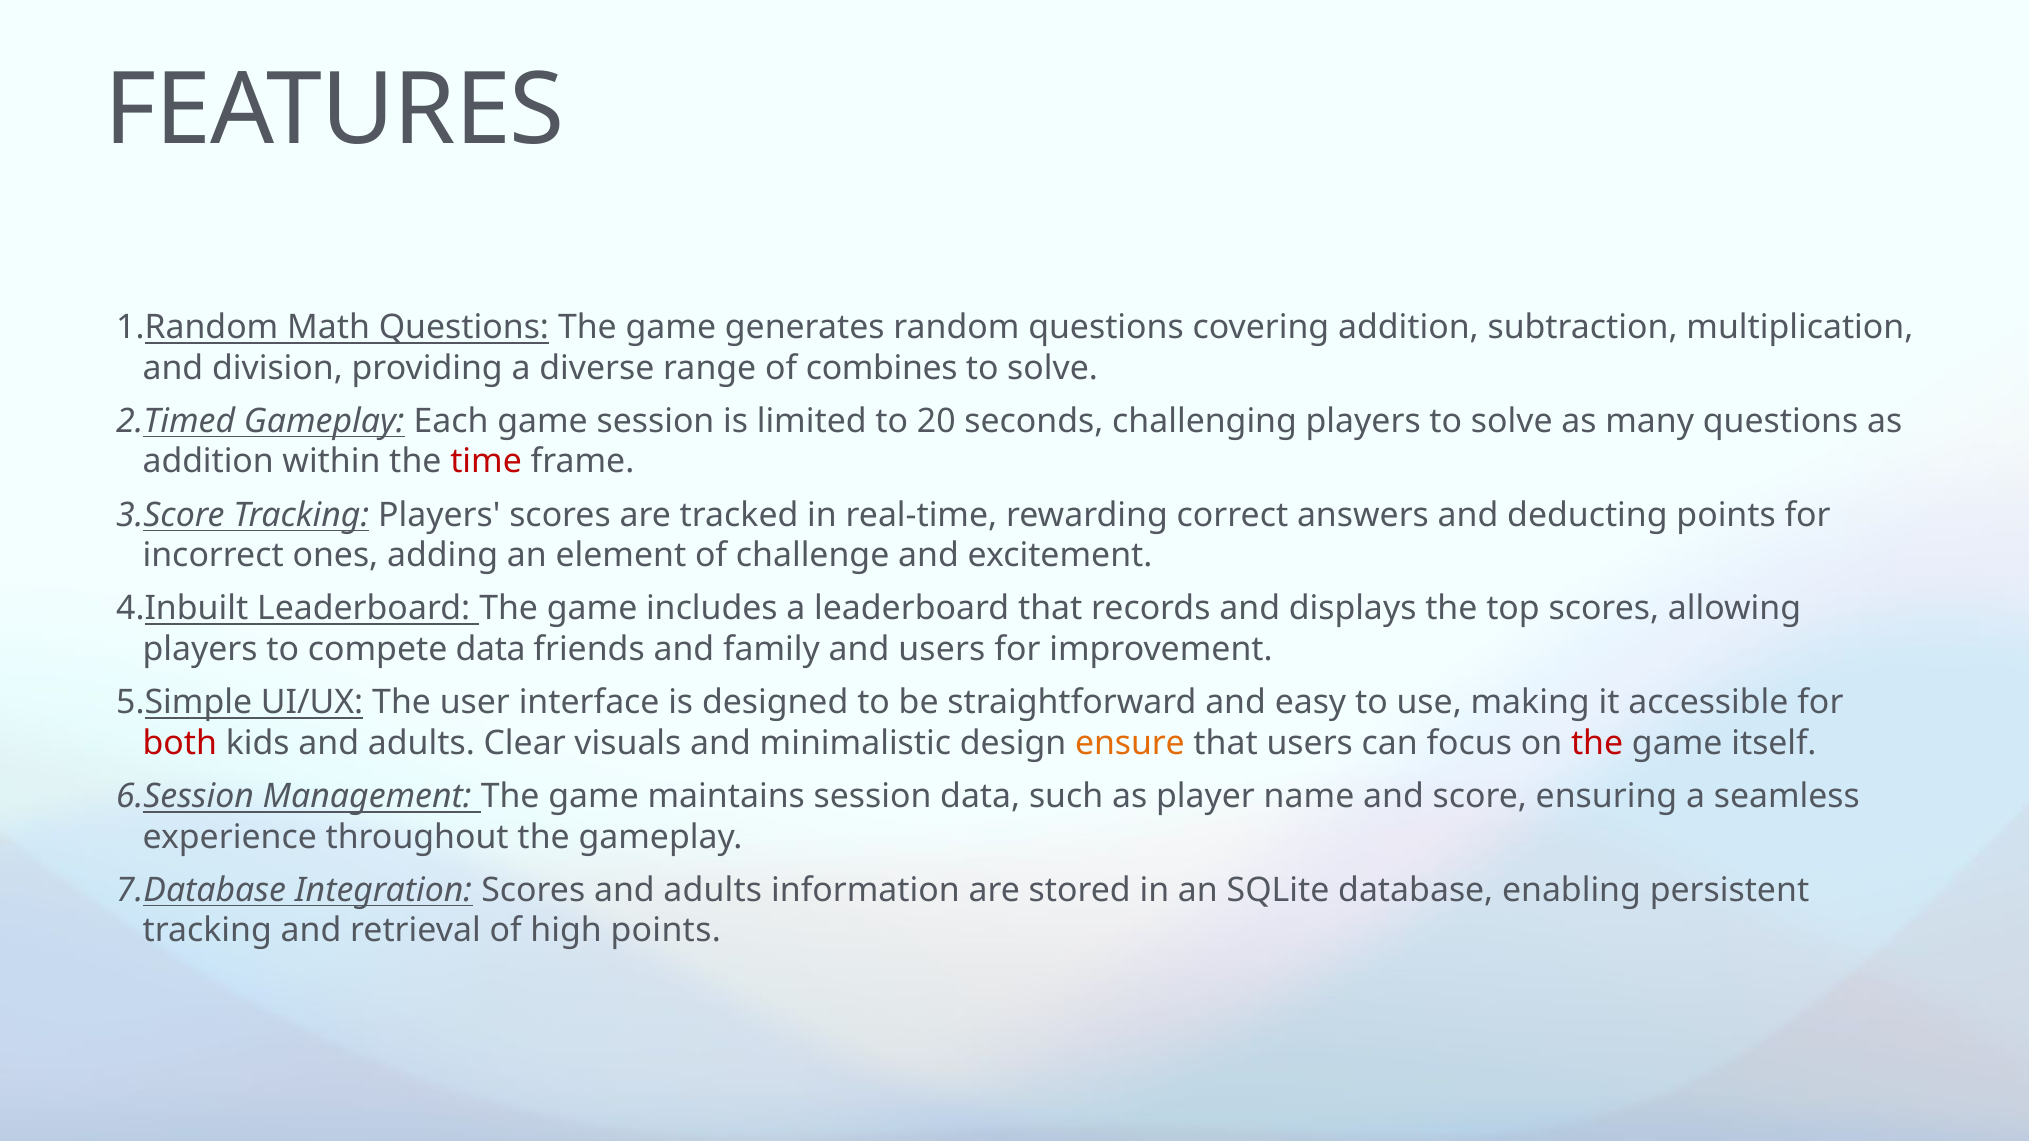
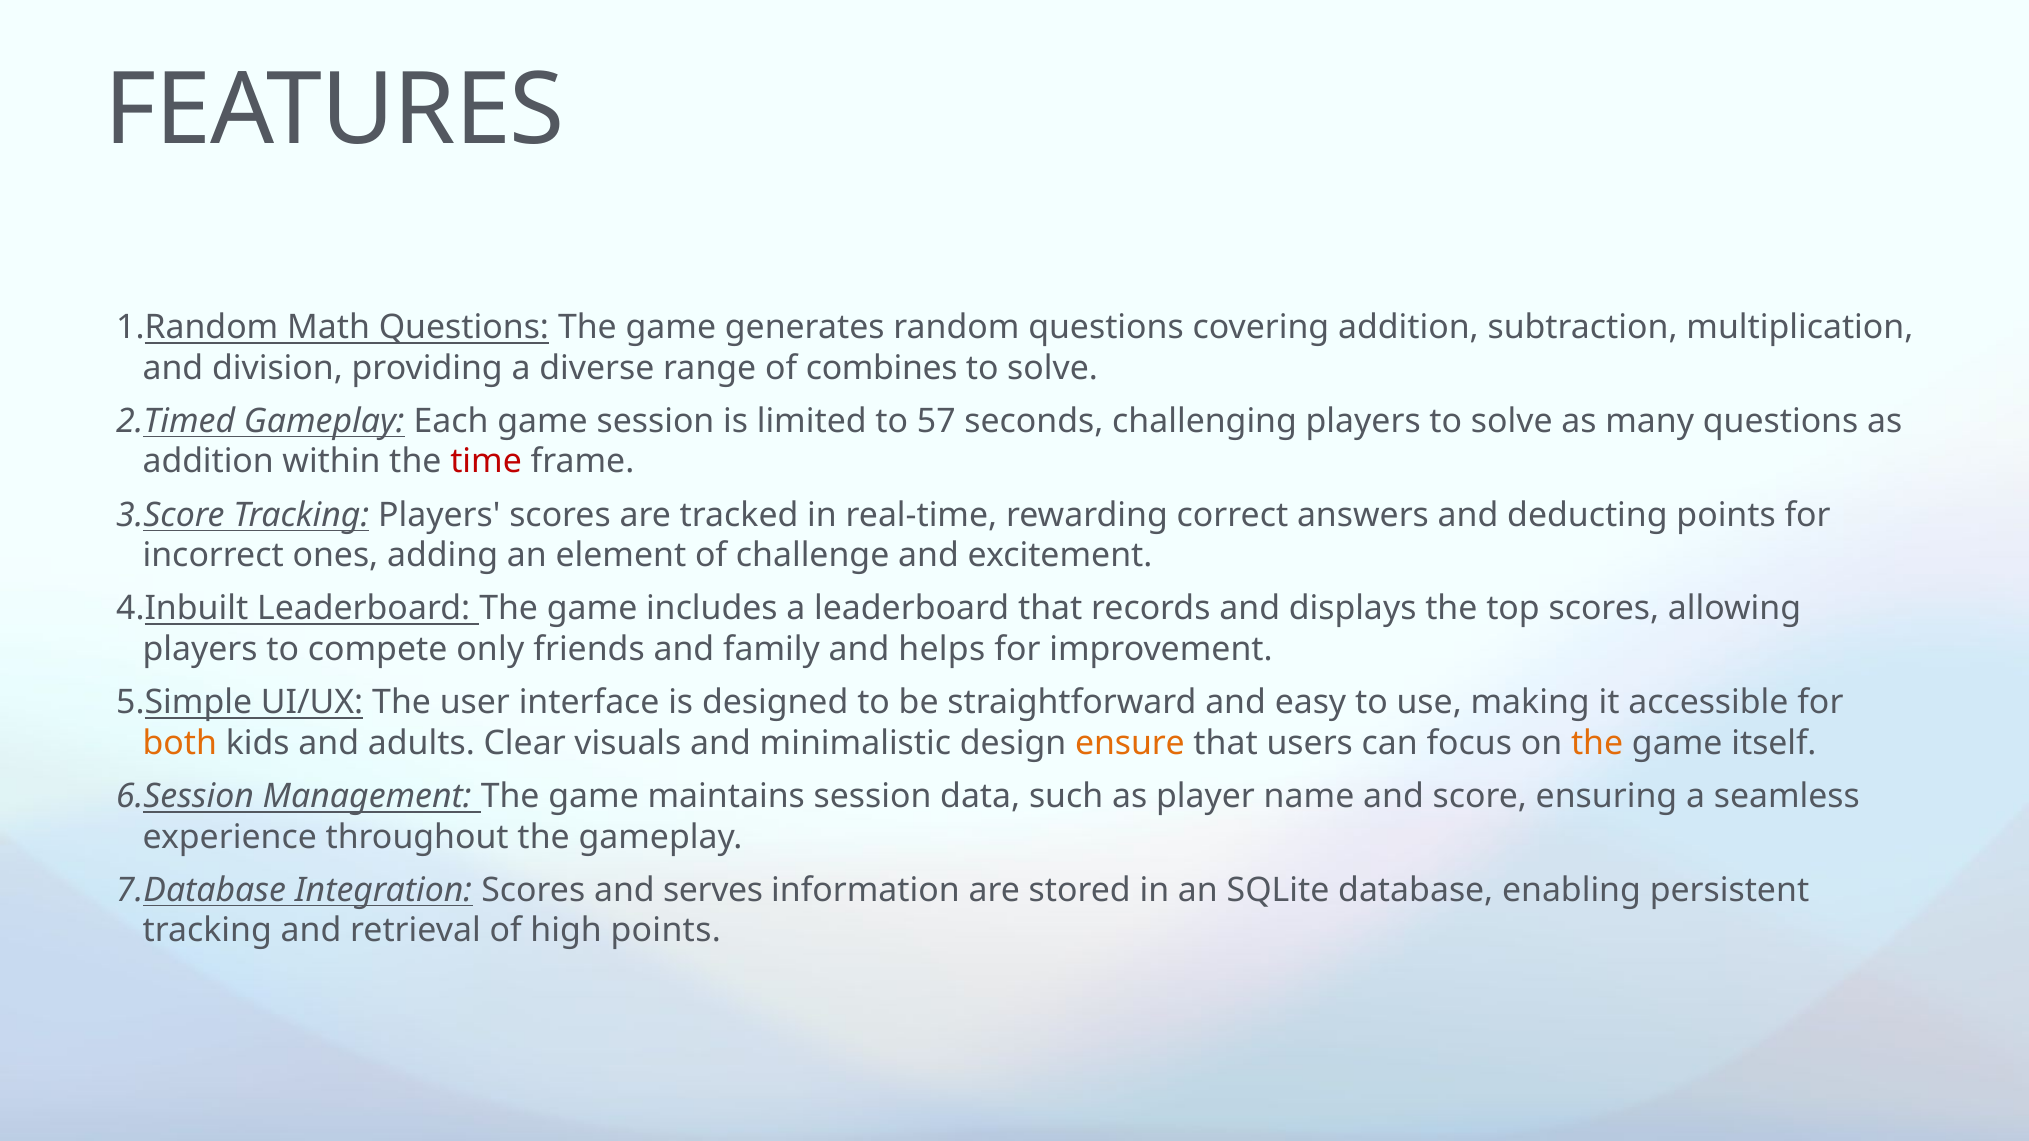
20: 20 -> 57
compete data: data -> only
and users: users -> helps
both colour: red -> orange
the at (1597, 743) colour: red -> orange
Scores and adults: adults -> serves
